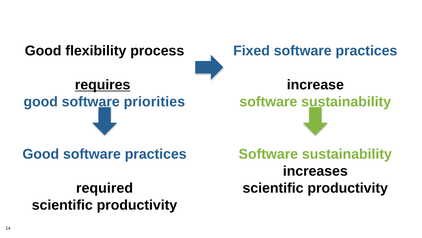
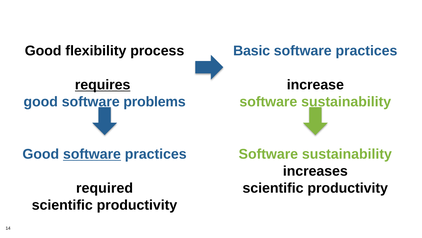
Fixed: Fixed -> Basic
priorities: priorities -> problems
software at (92, 154) underline: none -> present
